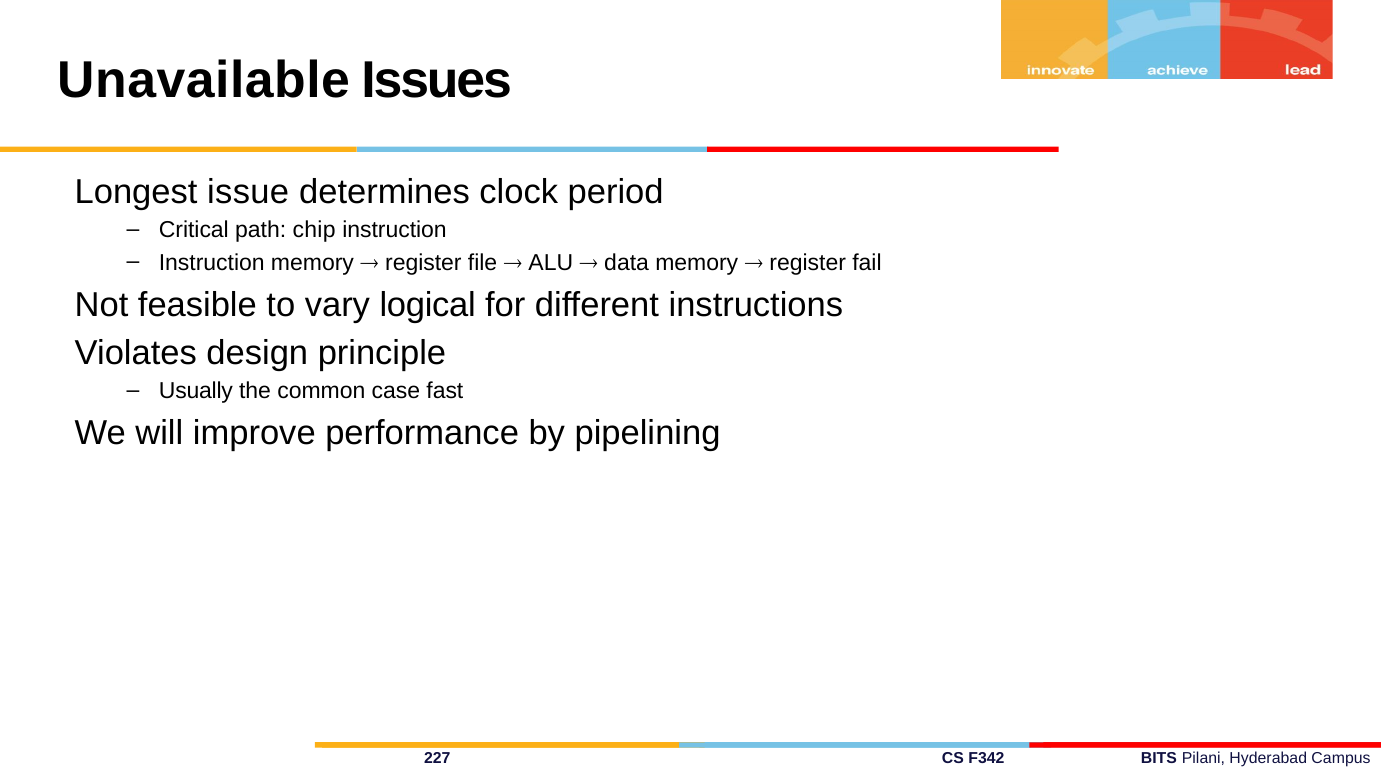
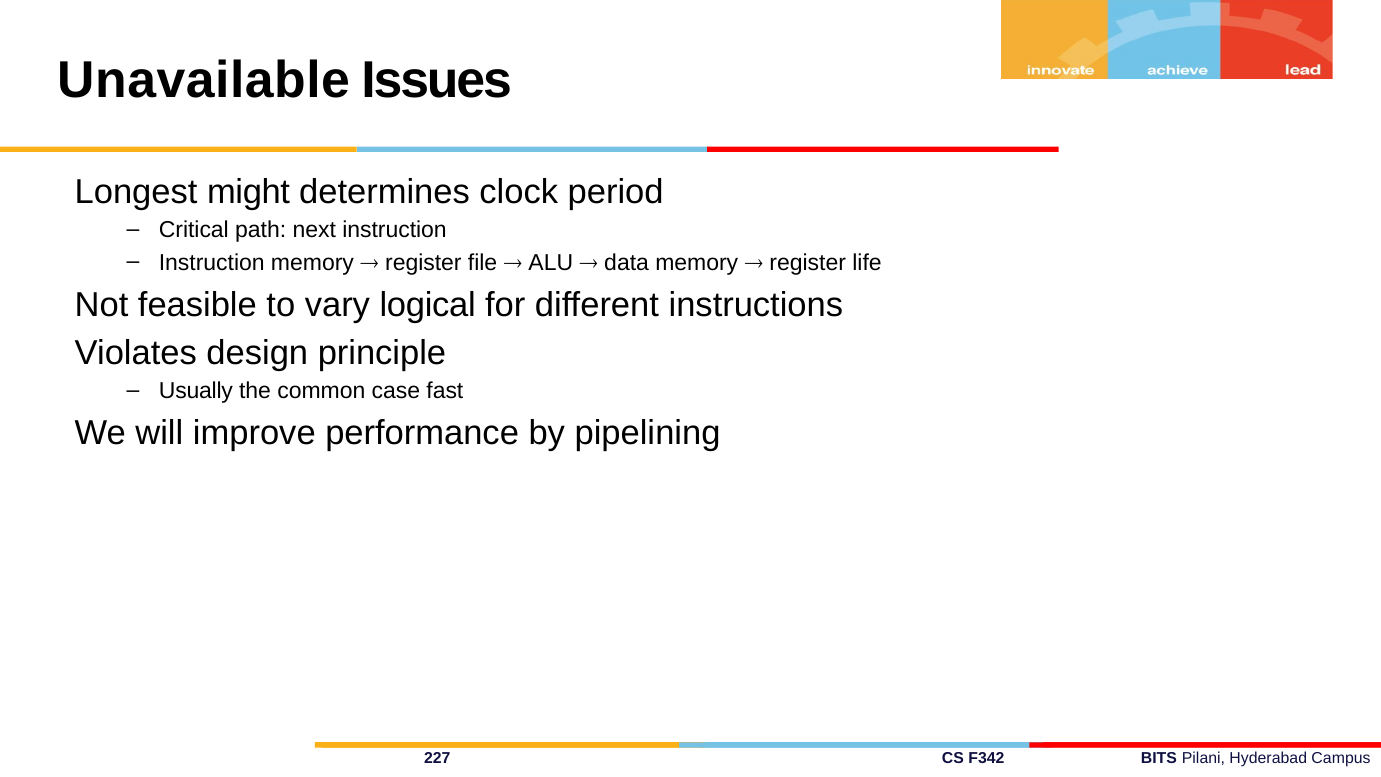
issue: issue -> might
chip: chip -> next
fail: fail -> life
